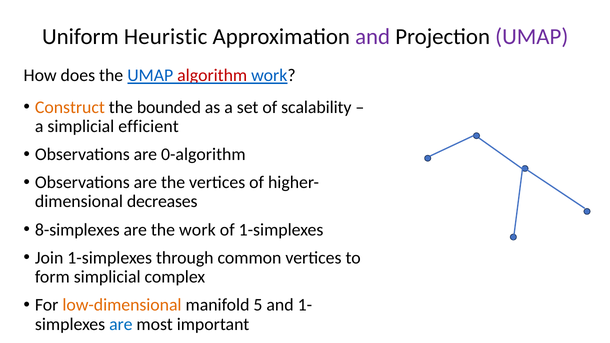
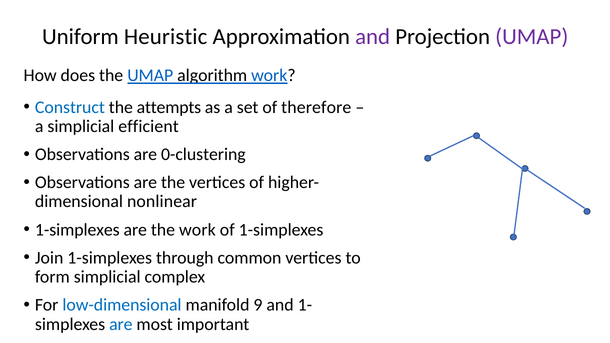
algorithm colour: red -> black
Construct colour: orange -> blue
bounded: bounded -> attempts
scalability: scalability -> therefore
0-algorithm: 0-algorithm -> 0-clustering
decreases: decreases -> nonlinear
8-simplexes at (77, 230): 8-simplexes -> 1-simplexes
low-dimensional colour: orange -> blue
5: 5 -> 9
